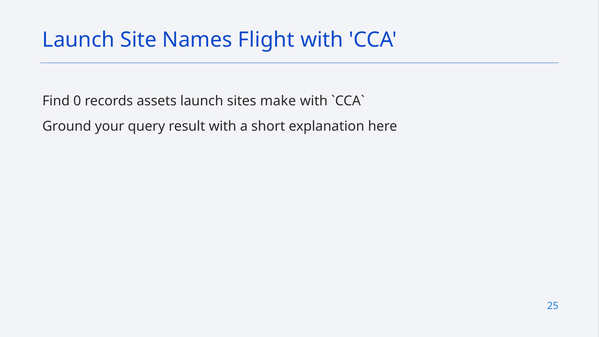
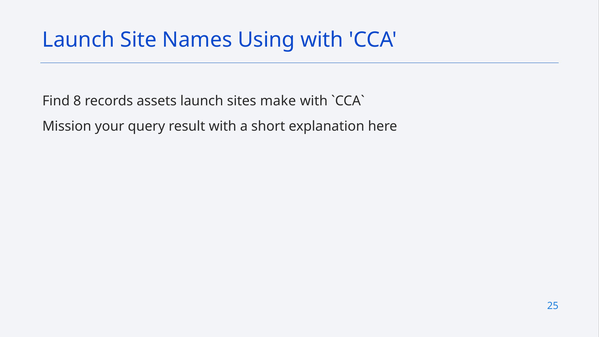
Flight: Flight -> Using
0: 0 -> 8
Ground: Ground -> Mission
